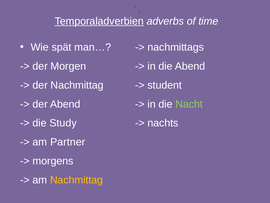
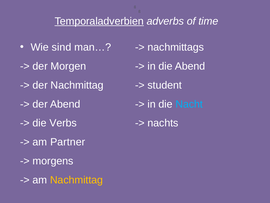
spät: spät -> sind
Nacht colour: light green -> light blue
Study: Study -> Verbs
